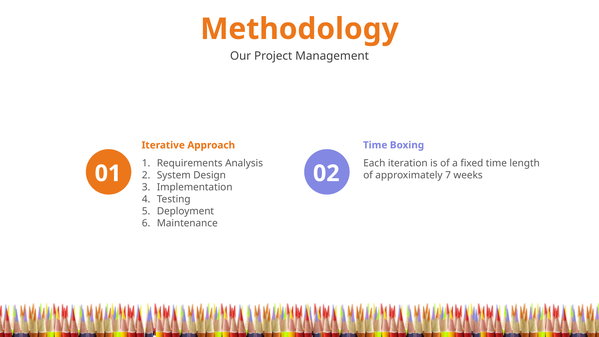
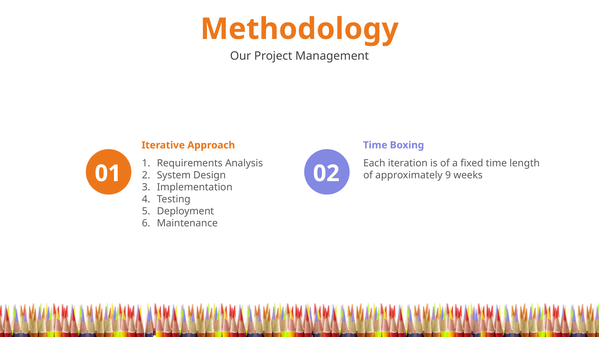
7: 7 -> 9
